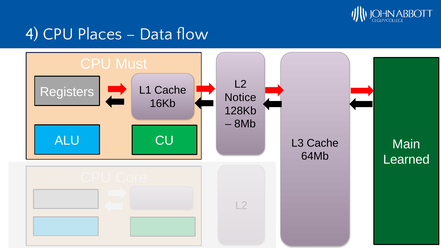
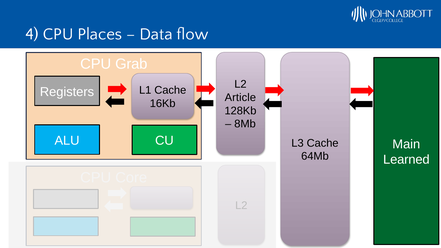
Must: Must -> Grab
Notice: Notice -> Article
